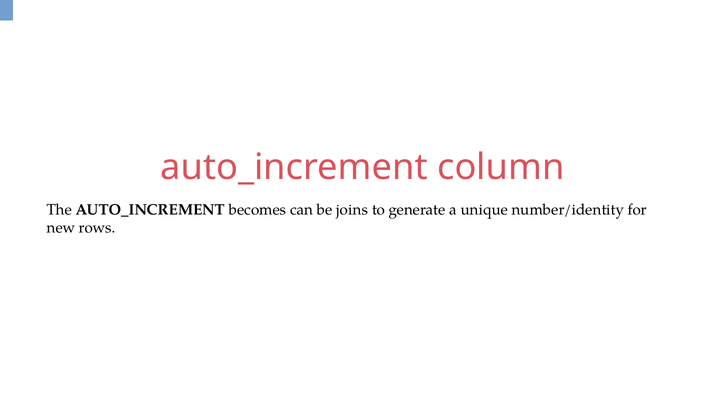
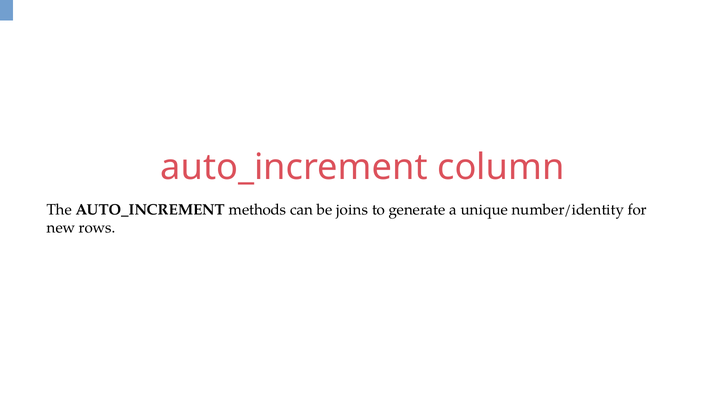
becomes: becomes -> methods
